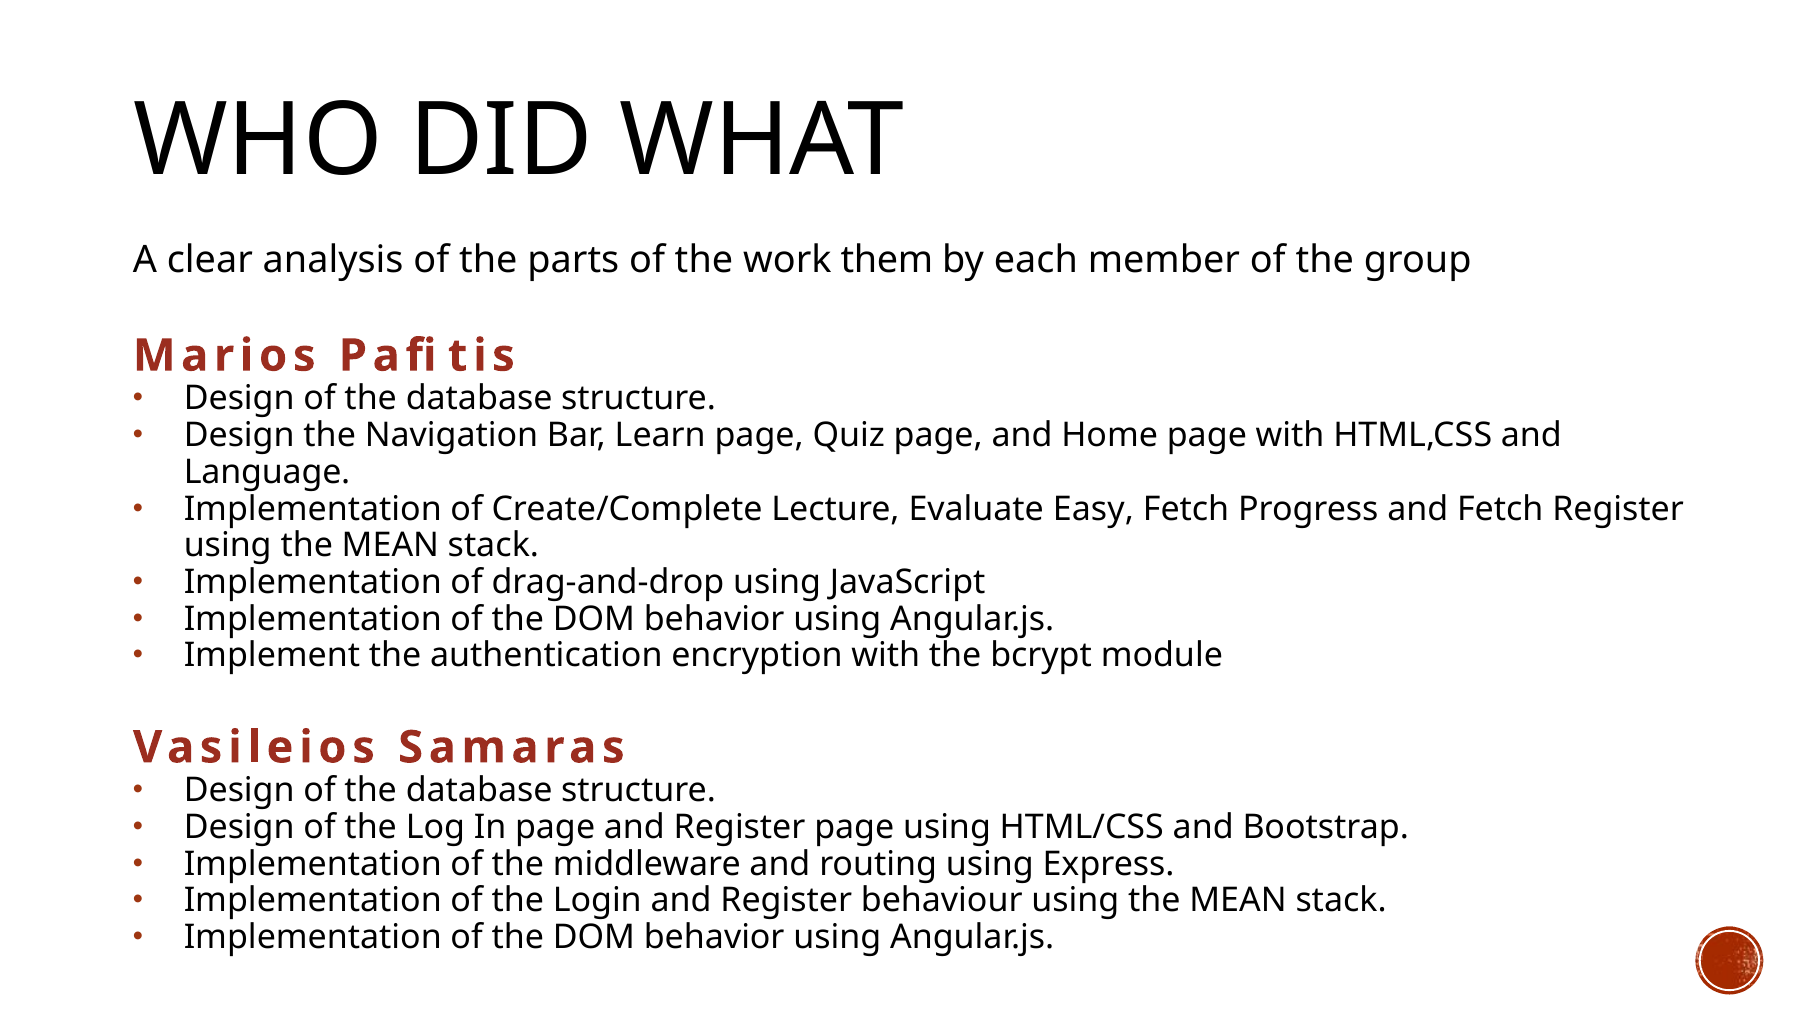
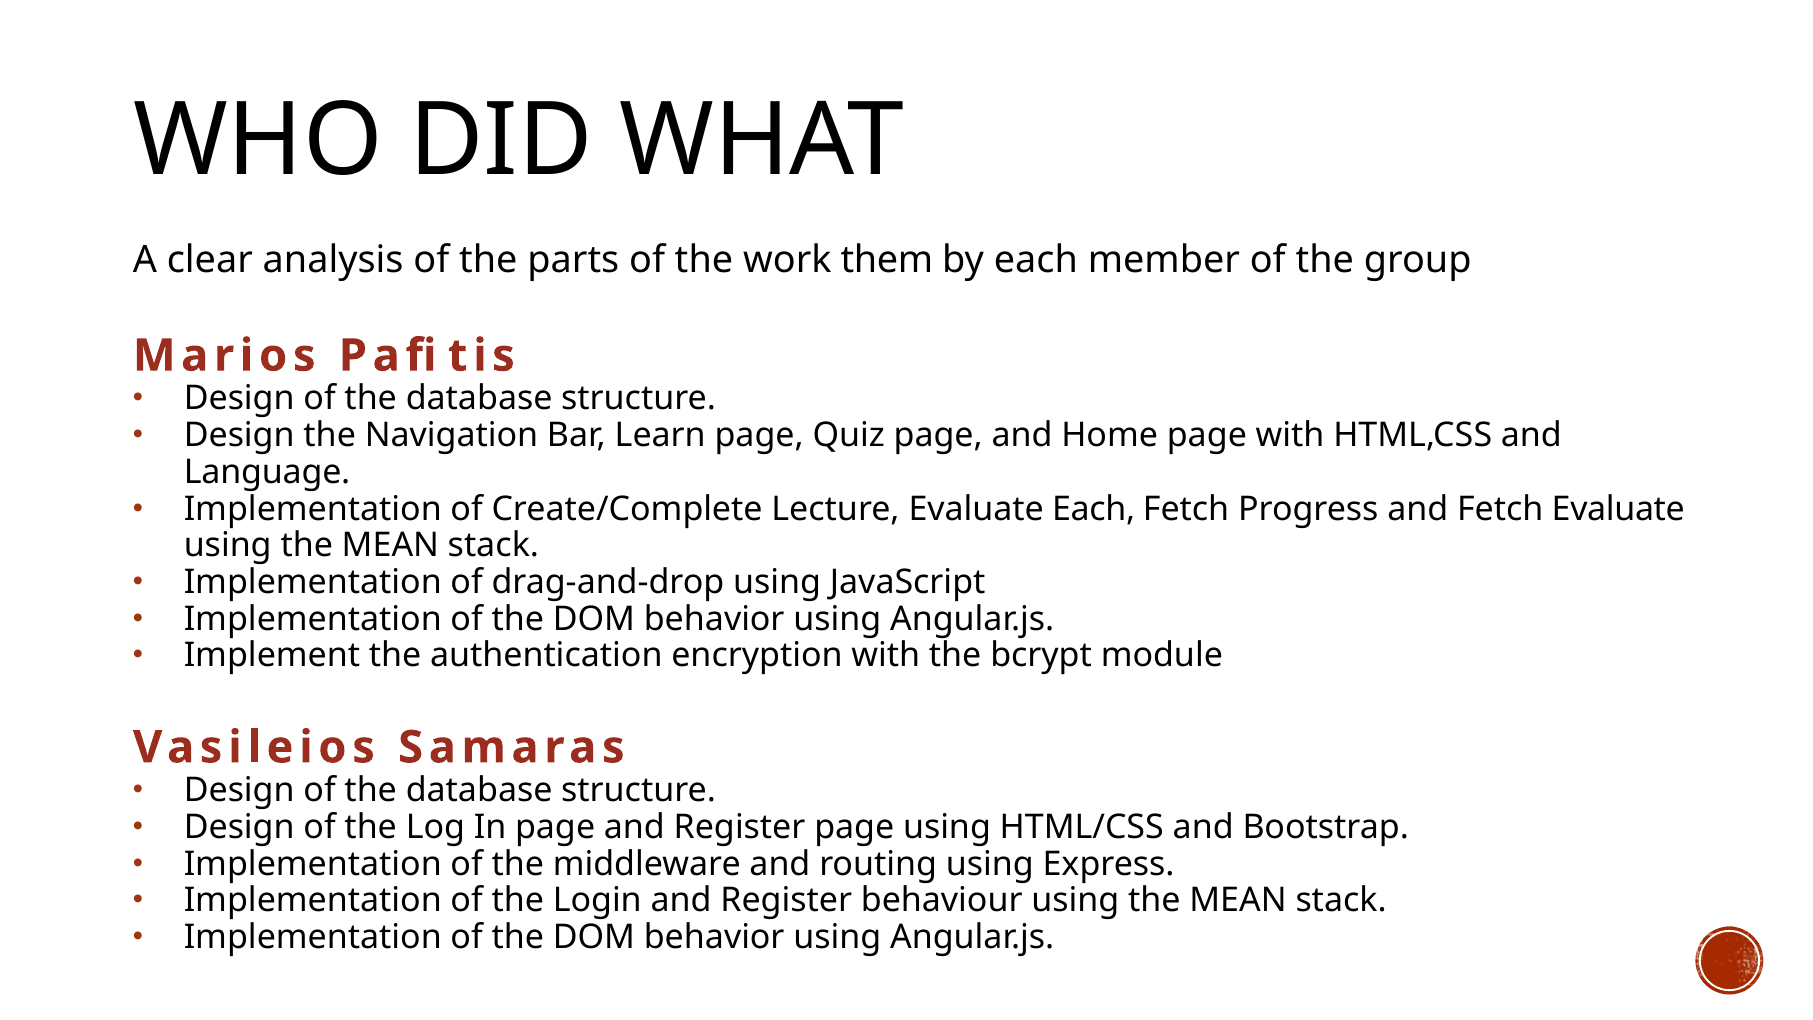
Evaluate Easy: Easy -> Each
Fetch Register: Register -> Evaluate
